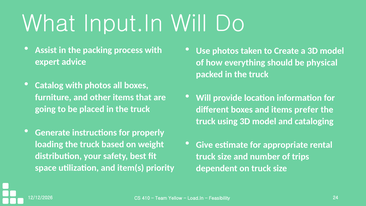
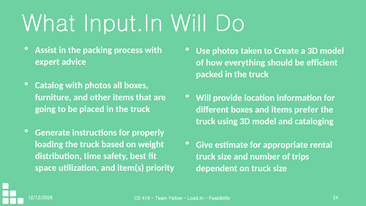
physical: physical -> efficient
your: your -> time
